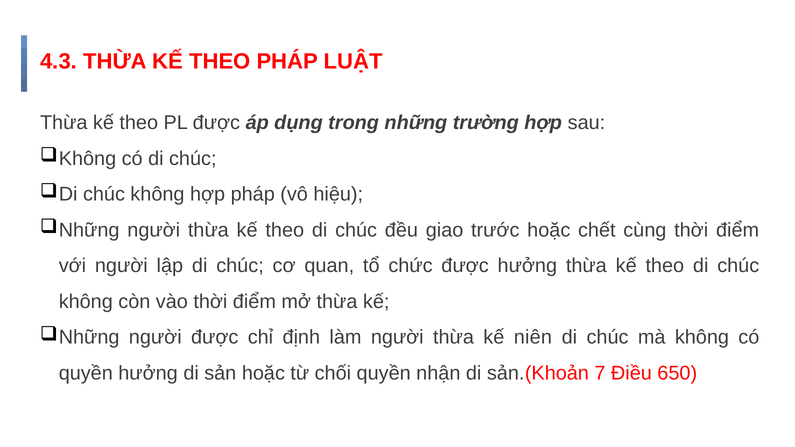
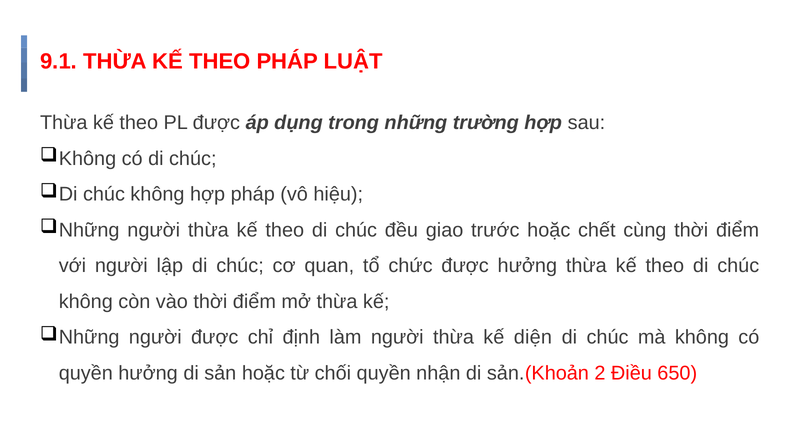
4.3: 4.3 -> 9.1
niên: niên -> diện
7: 7 -> 2
